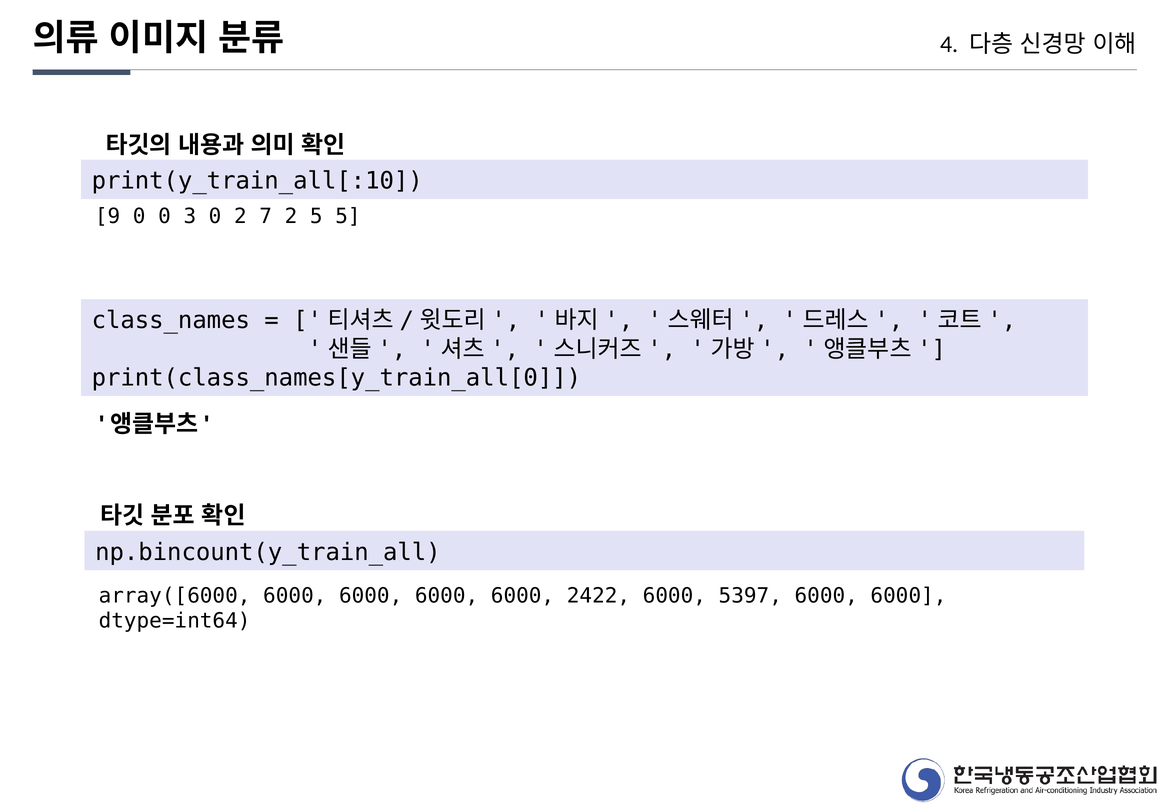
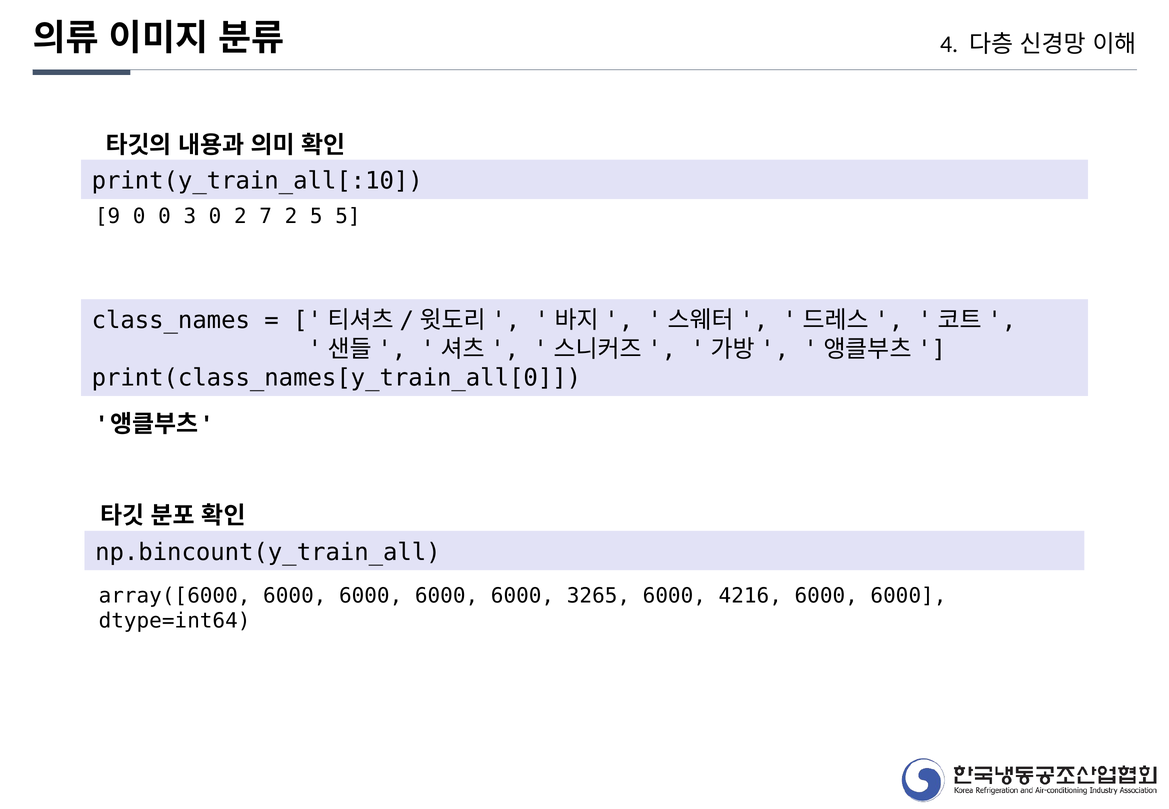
2422: 2422 -> 3265
5397: 5397 -> 4216
